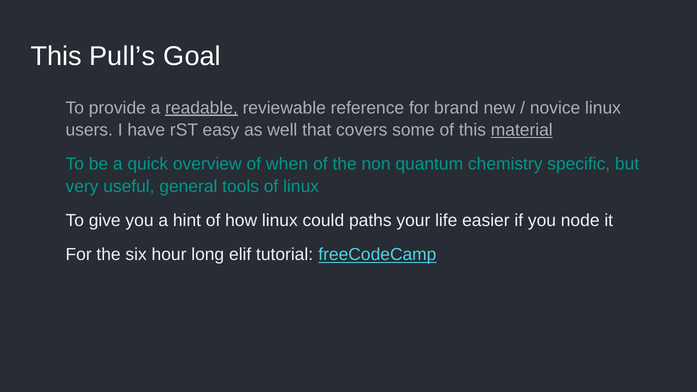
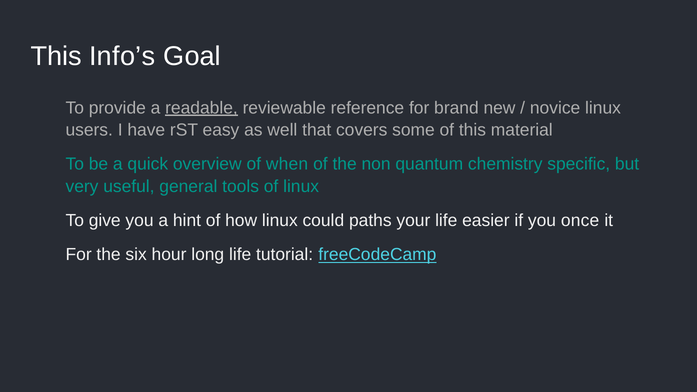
Pull’s: Pull’s -> Info’s
material underline: present -> none
node: node -> once
long elif: elif -> life
